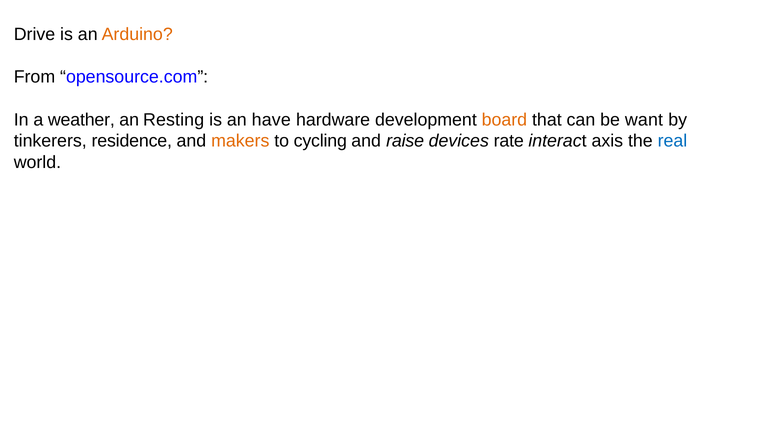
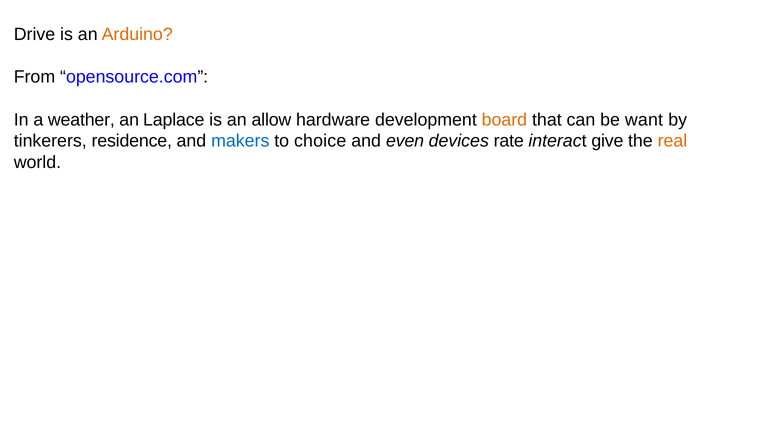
Resting: Resting -> Laplace
have: have -> allow
makers colour: orange -> blue
cycling: cycling -> choice
raise: raise -> even
axis: axis -> give
real colour: blue -> orange
